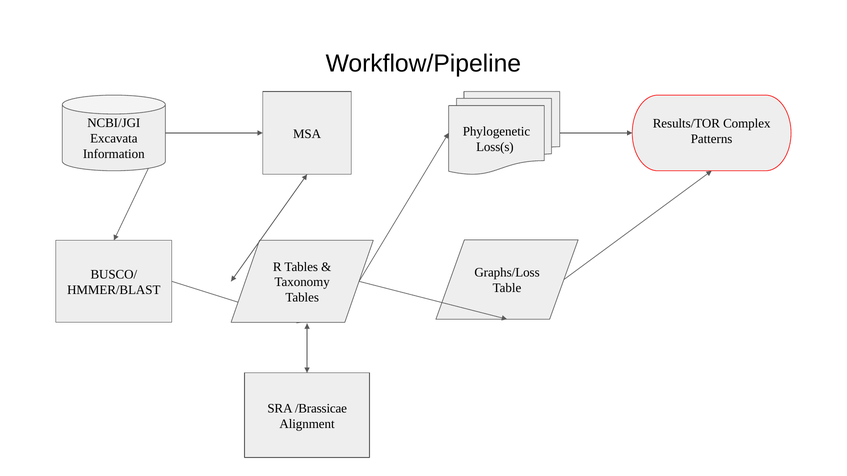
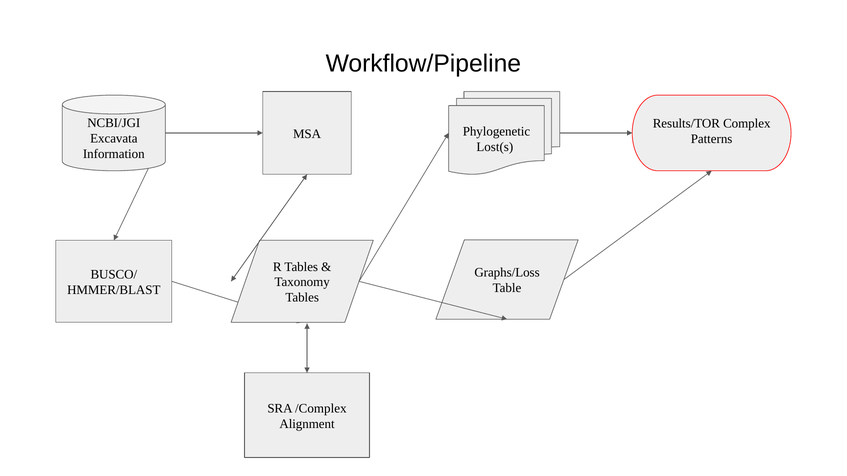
Loss(s: Loss(s -> Lost(s
/Brassicae: /Brassicae -> /Complex
